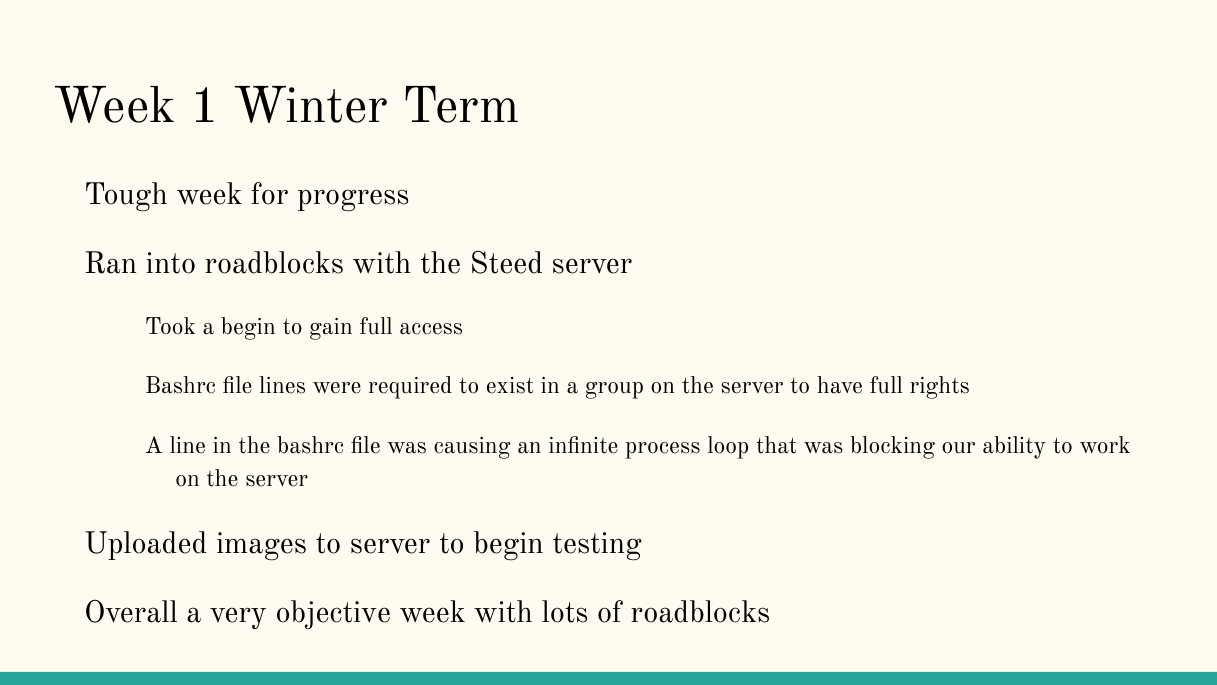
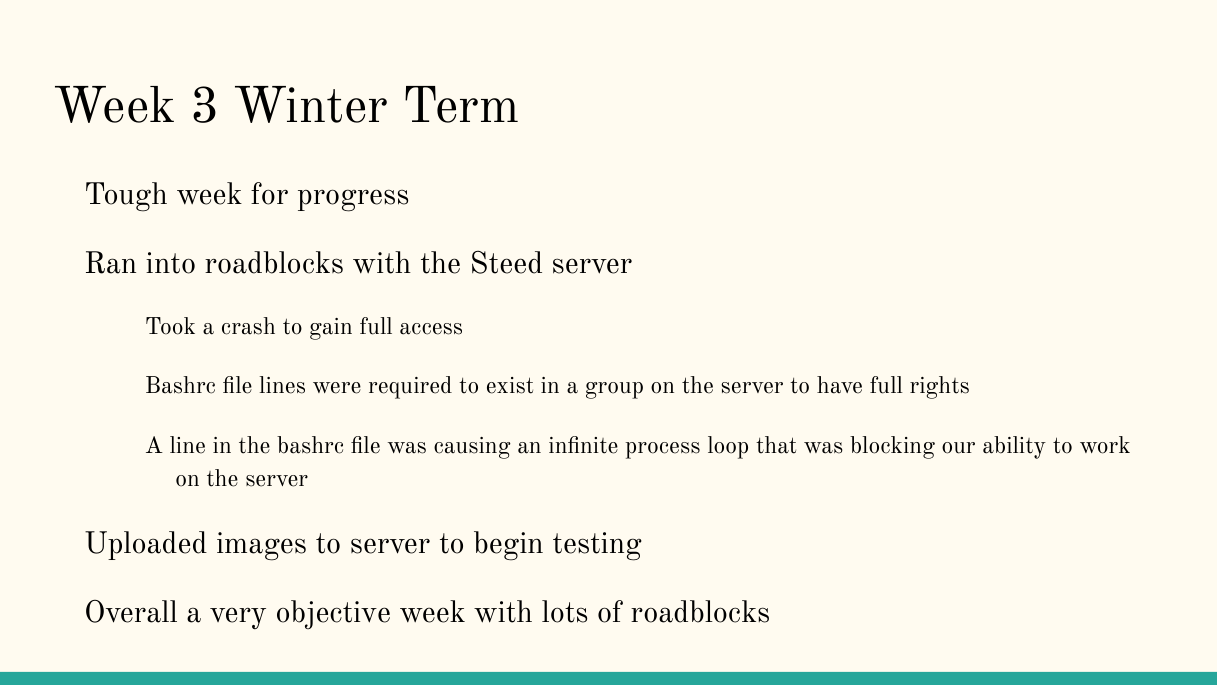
1: 1 -> 3
a begin: begin -> crash
